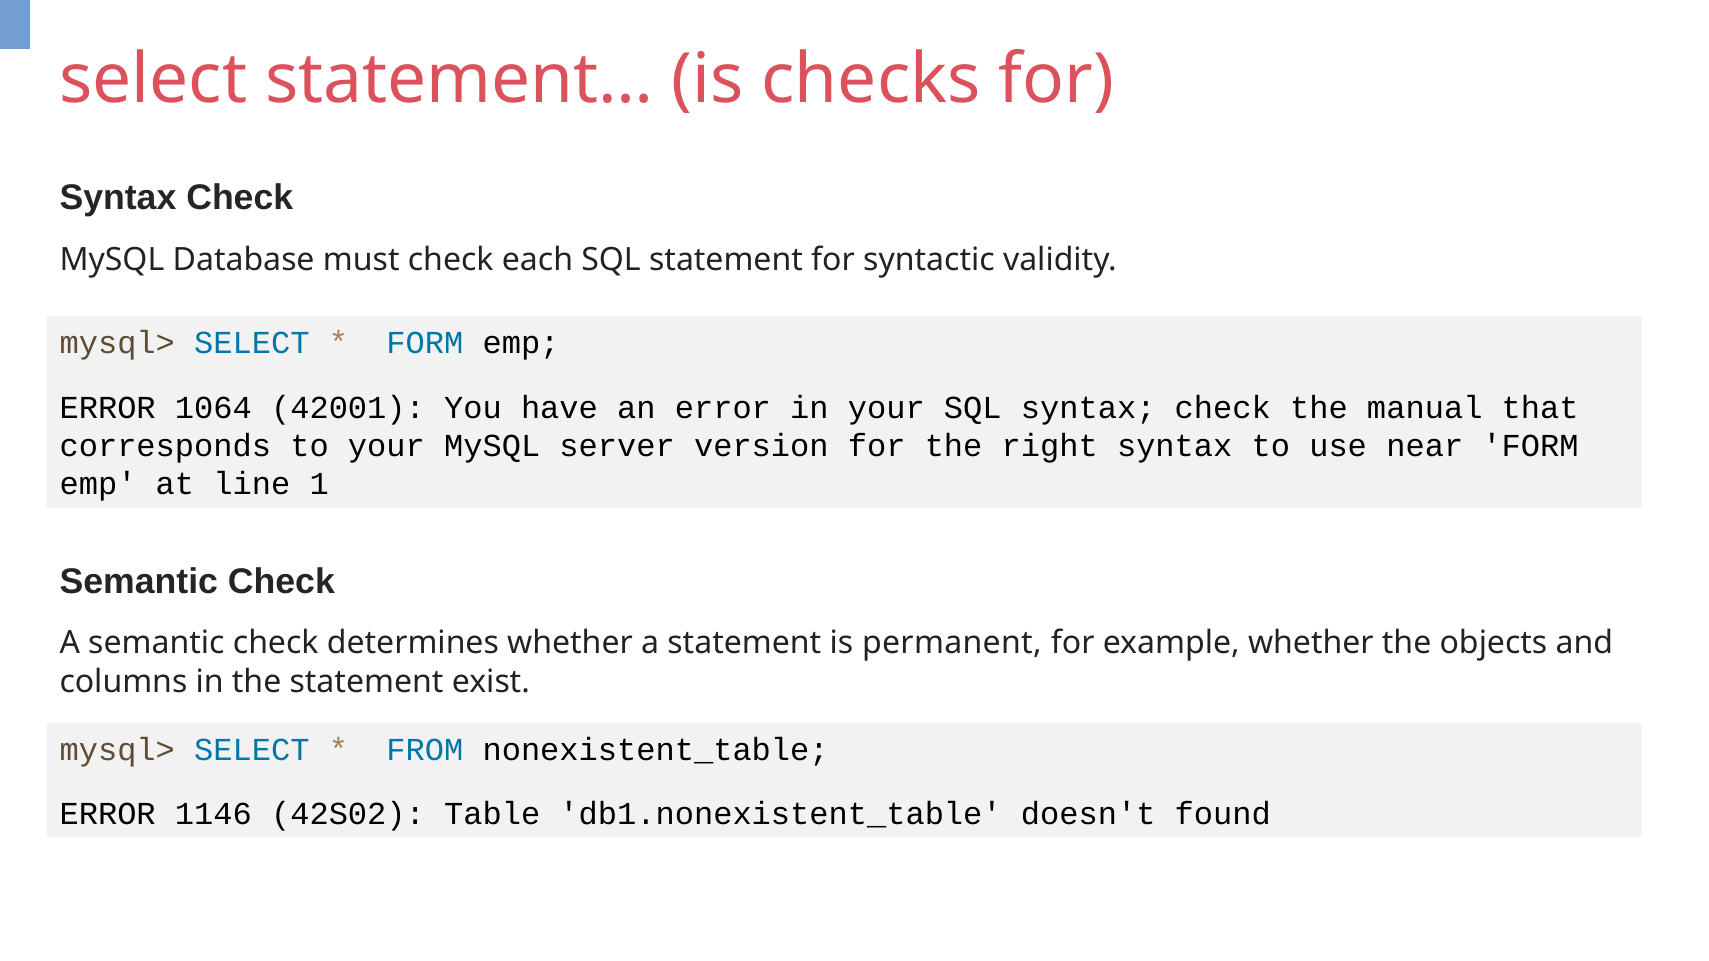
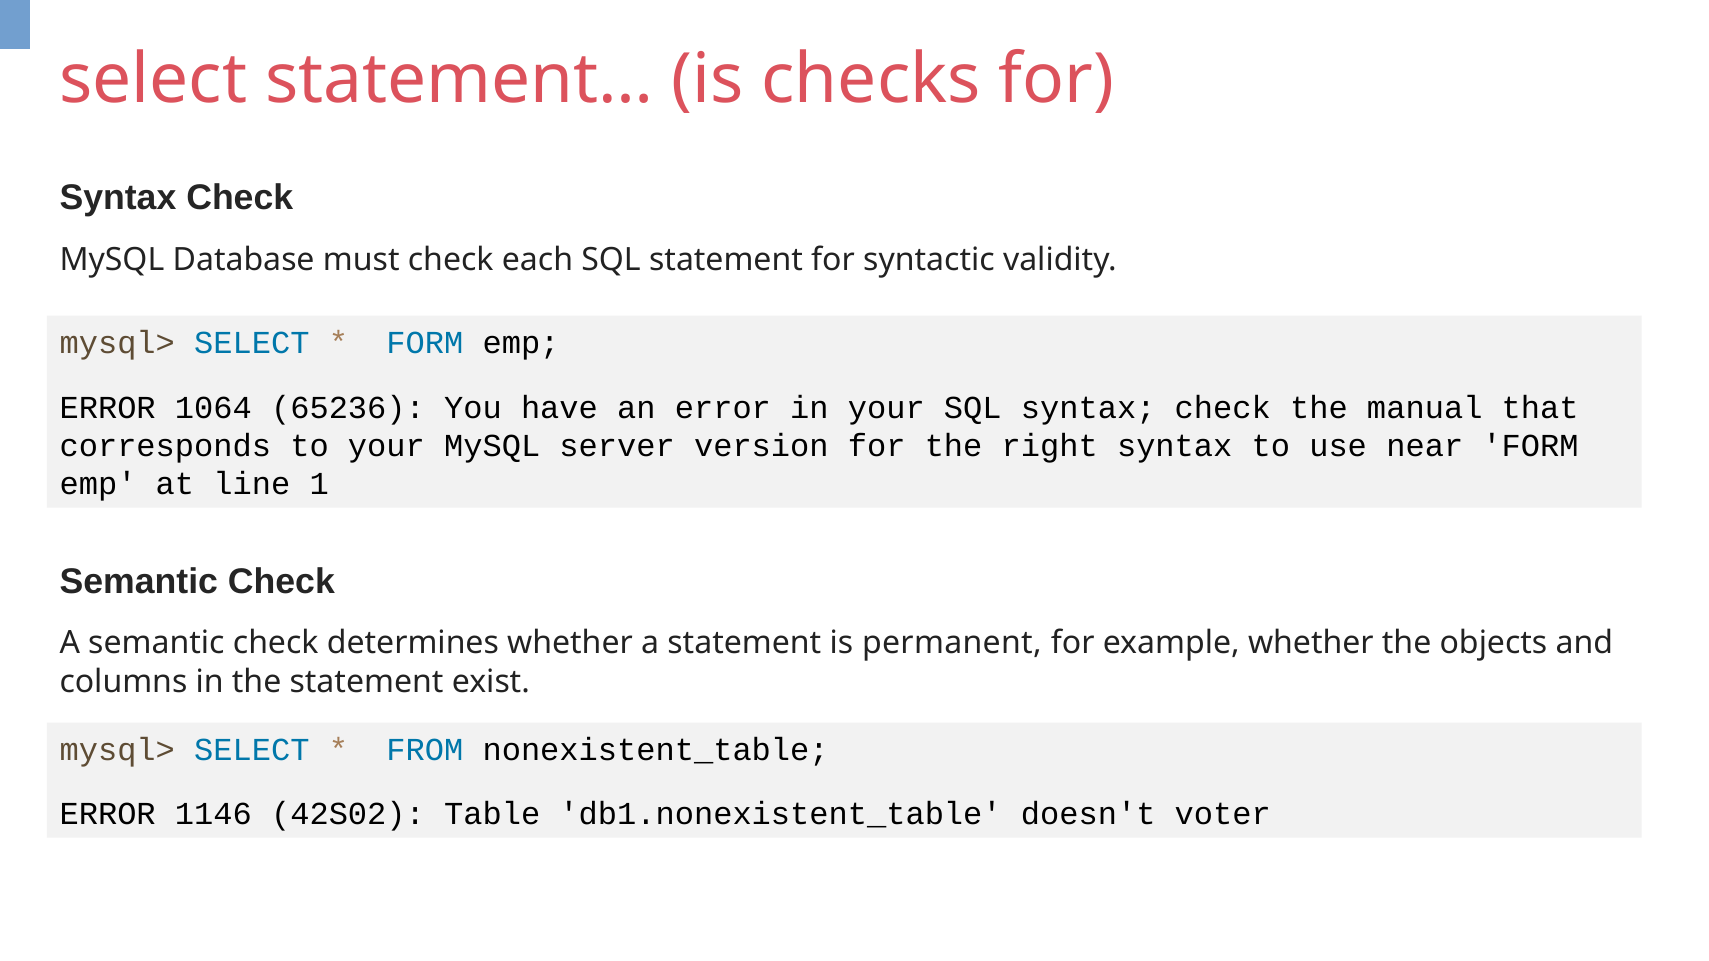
42001: 42001 -> 65236
found: found -> voter
